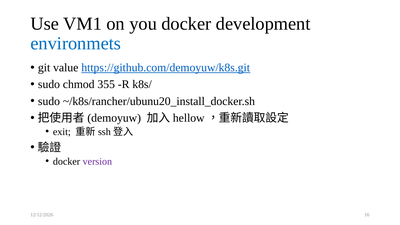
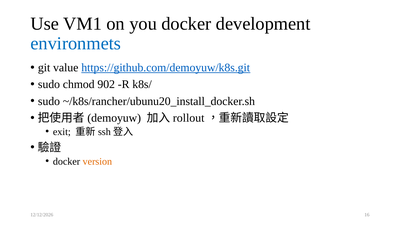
355: 355 -> 902
hellow: hellow -> rollout
version colour: purple -> orange
